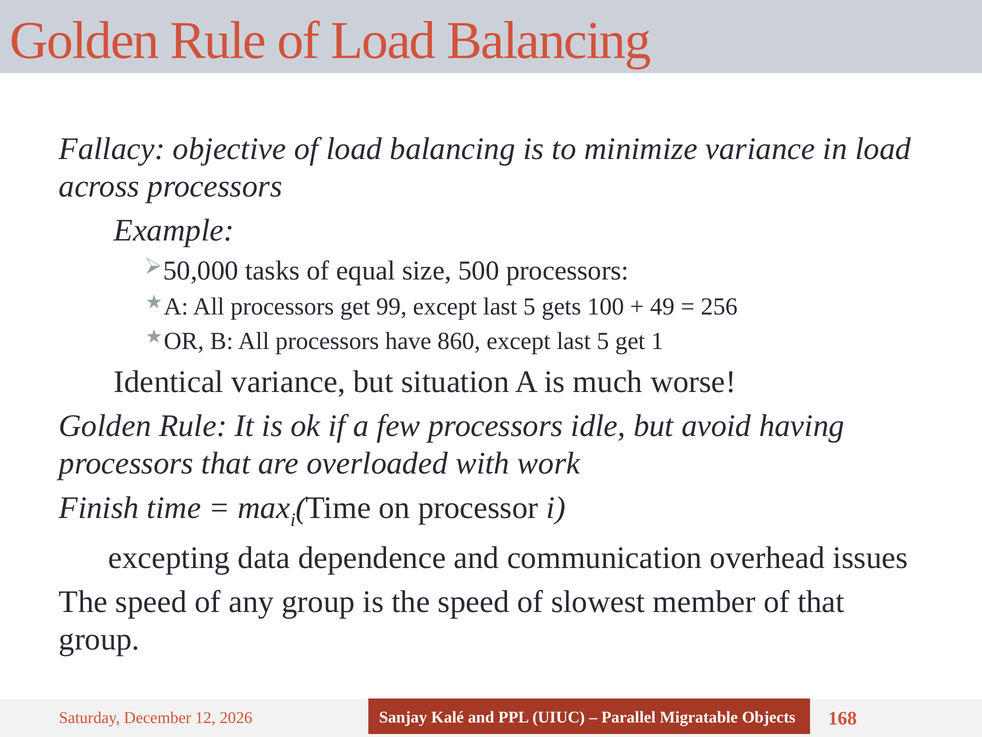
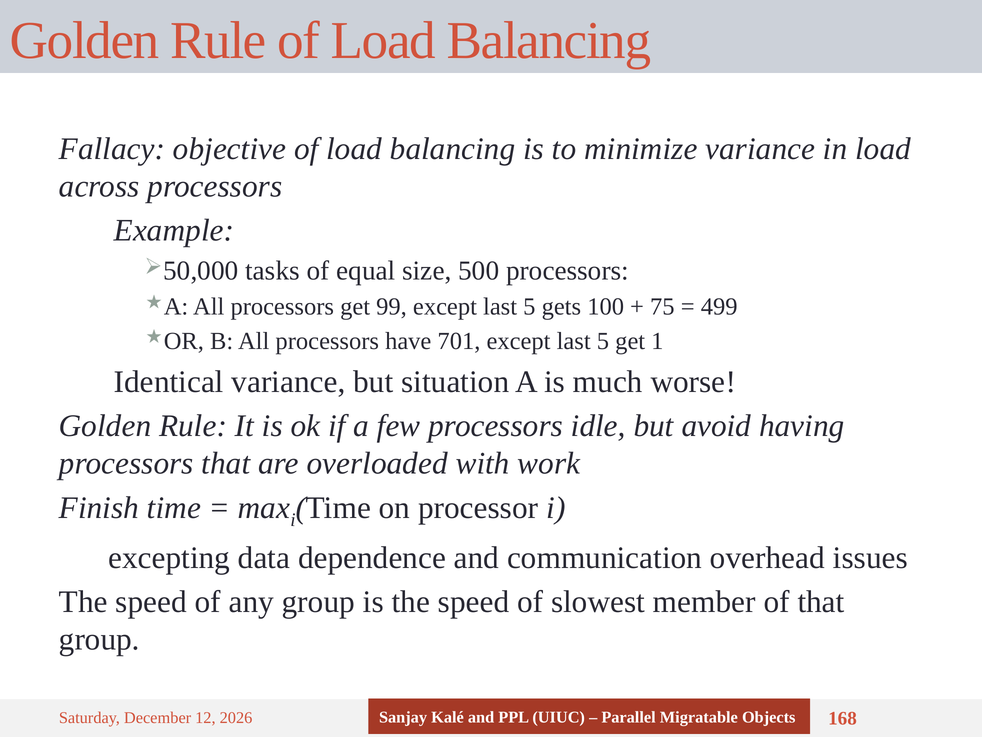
49: 49 -> 75
256: 256 -> 499
860: 860 -> 701
